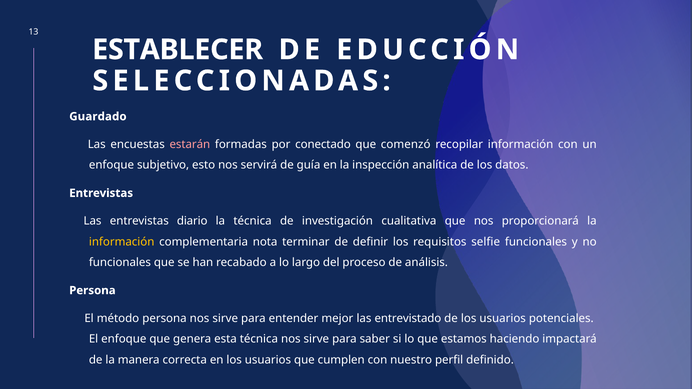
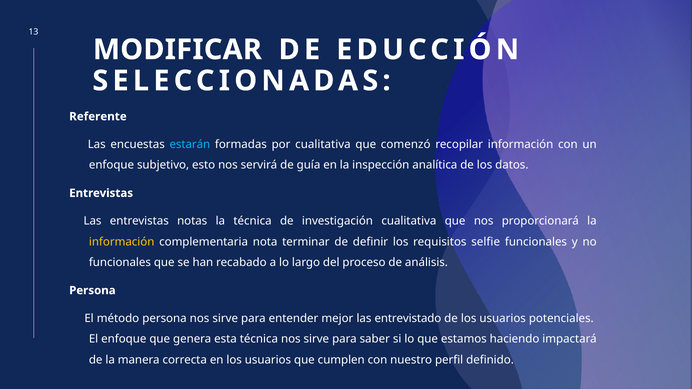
ESTABLECER: ESTABLECER -> MODIFICAR
Guardado: Guardado -> Referente
estarán colour: pink -> light blue
por conectado: conectado -> cualitativa
diario: diario -> notas
